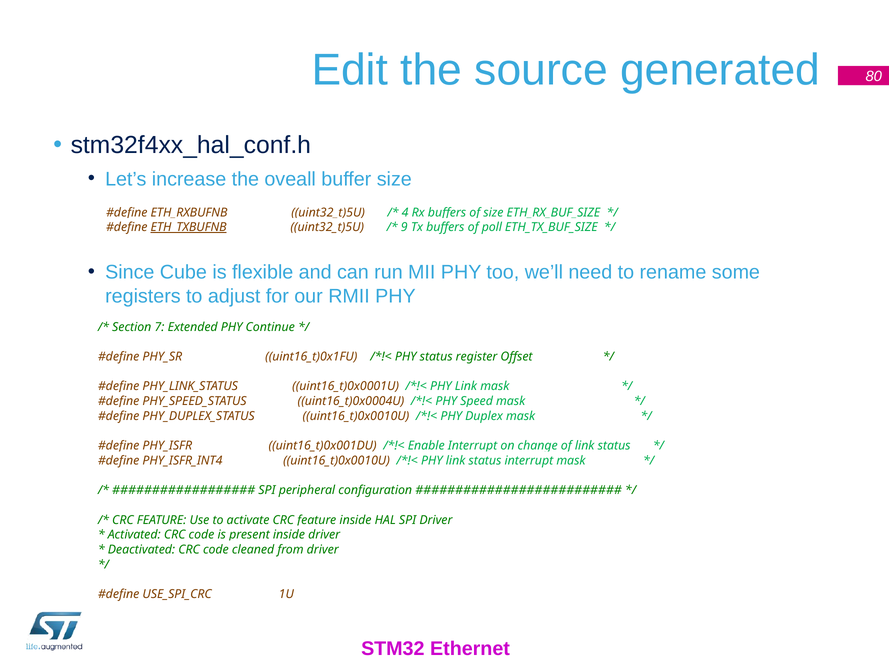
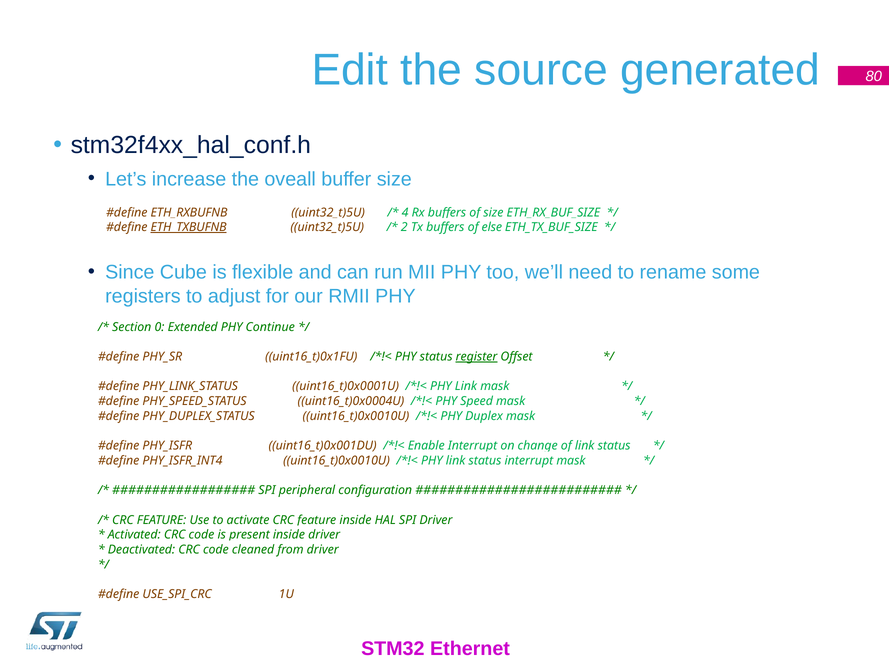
9: 9 -> 2
poll: poll -> else
7: 7 -> 0
register underline: none -> present
